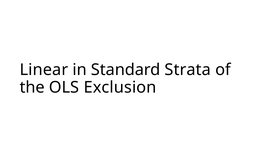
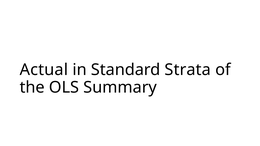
Linear: Linear -> Actual
Exclusion: Exclusion -> Summary
